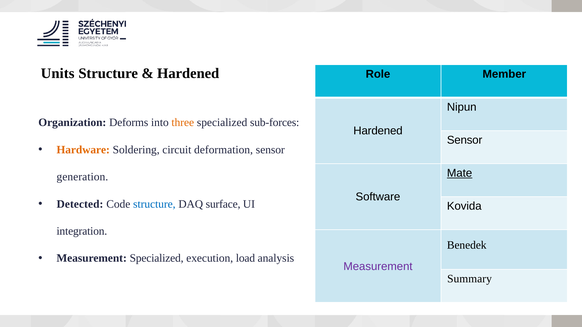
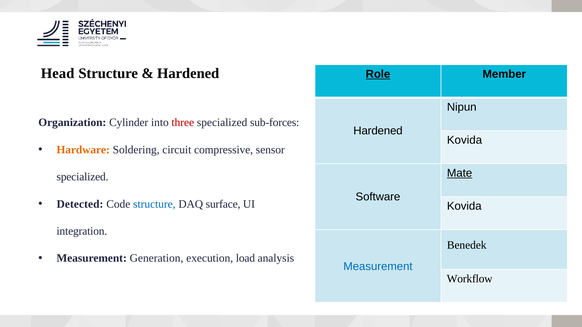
Units: Units -> Head
Role underline: none -> present
Deforms: Deforms -> Cylinder
three colour: orange -> red
Sensor at (465, 140): Sensor -> Kovida
deformation: deformation -> compressive
generation at (82, 177): generation -> specialized
Measurement Specialized: Specialized -> Generation
Measurement at (378, 267) colour: purple -> blue
Summary: Summary -> Workflow
